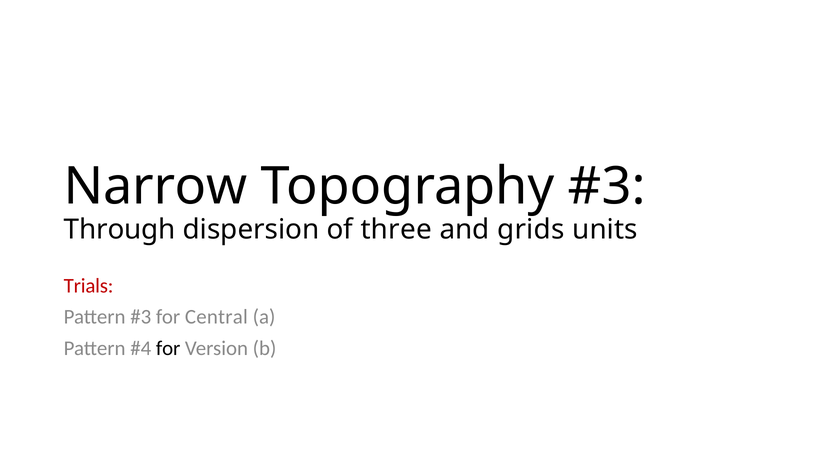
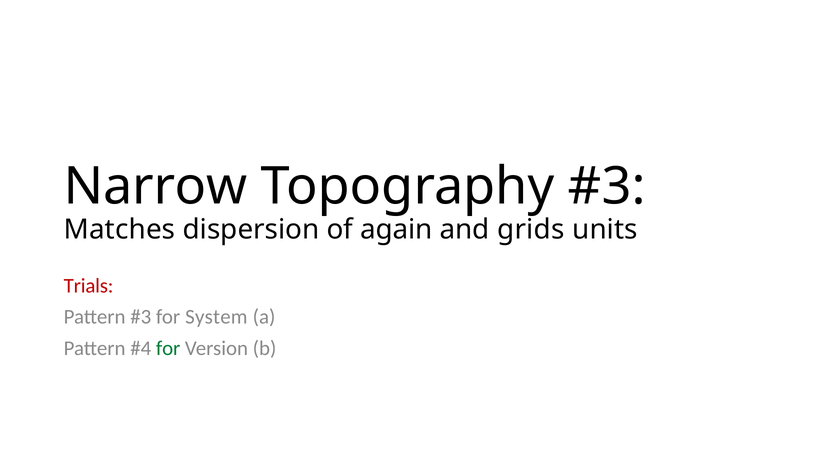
Through: Through -> Matches
three: three -> again
Central: Central -> System
for at (168, 348) colour: black -> green
